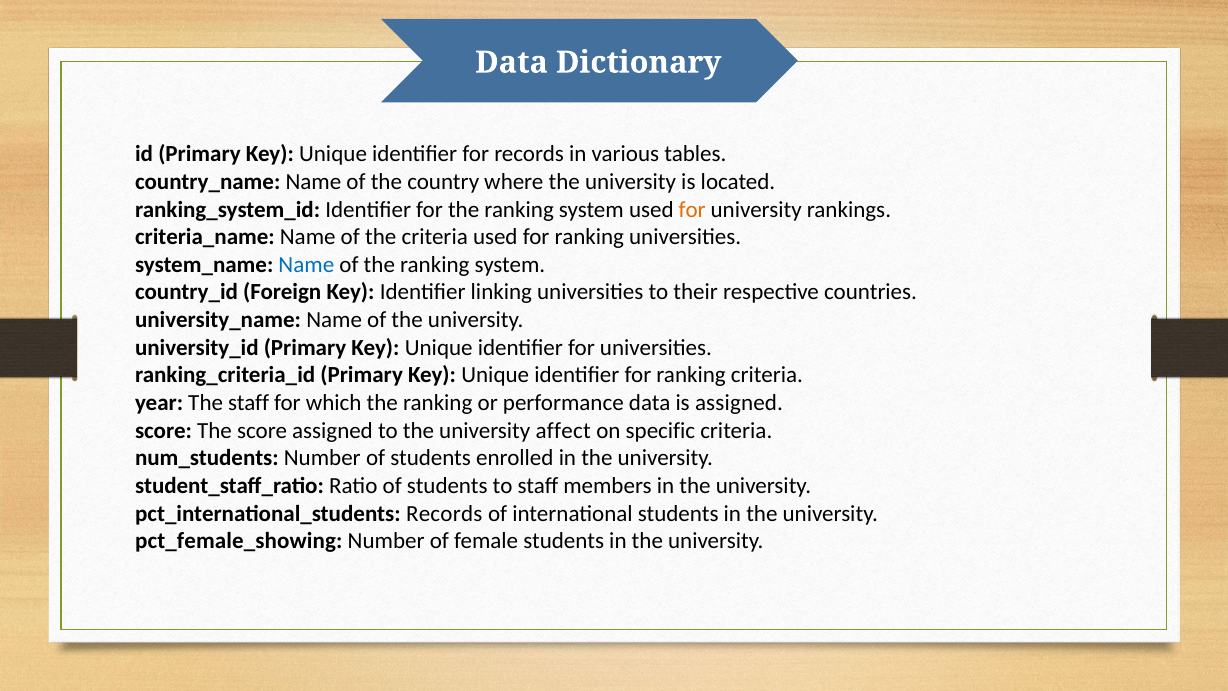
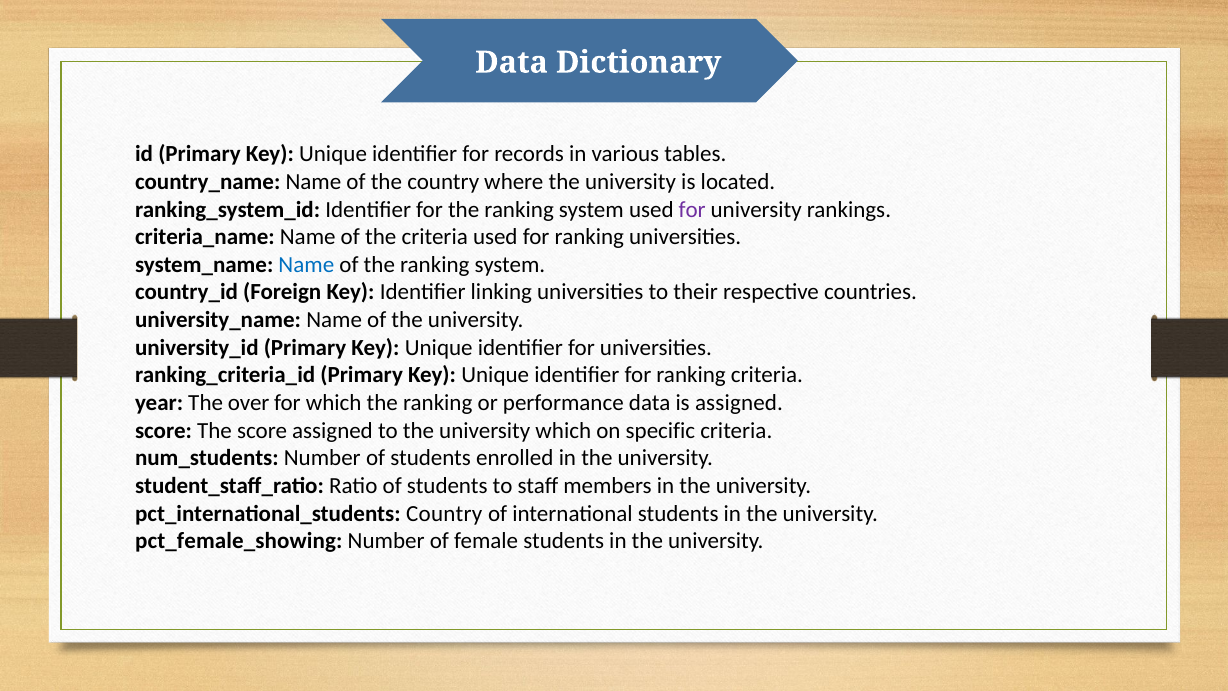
for at (692, 209) colour: orange -> purple
The staff: staff -> over
university affect: affect -> which
pct_international_students Records: Records -> Country
